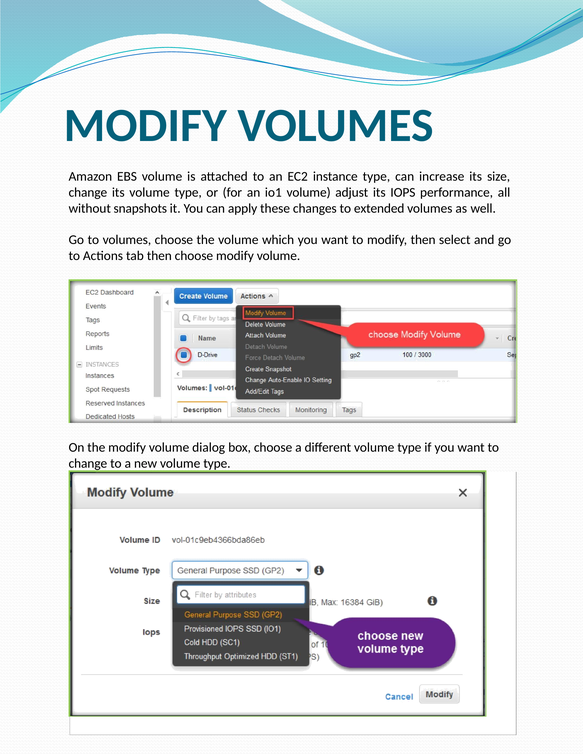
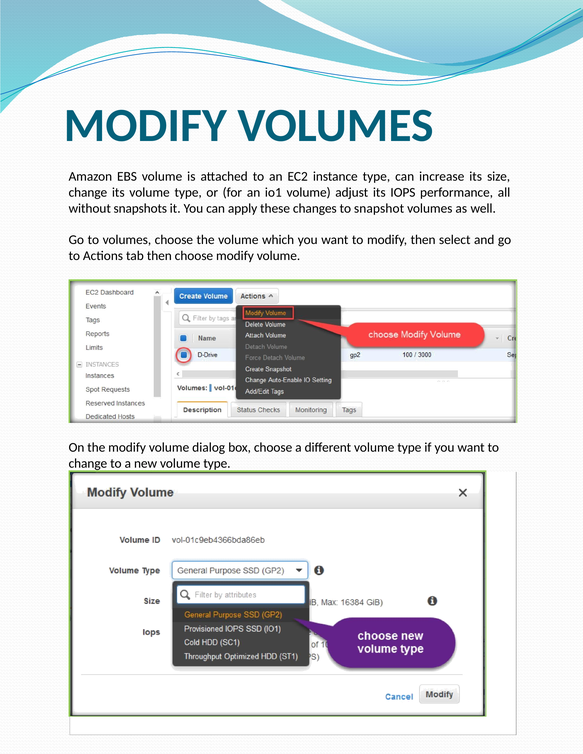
extended: extended -> snapshot
